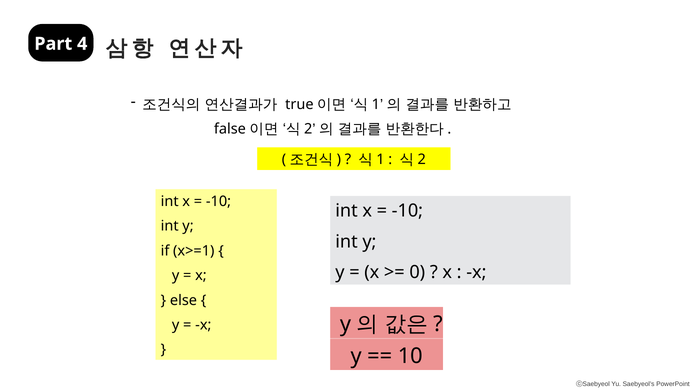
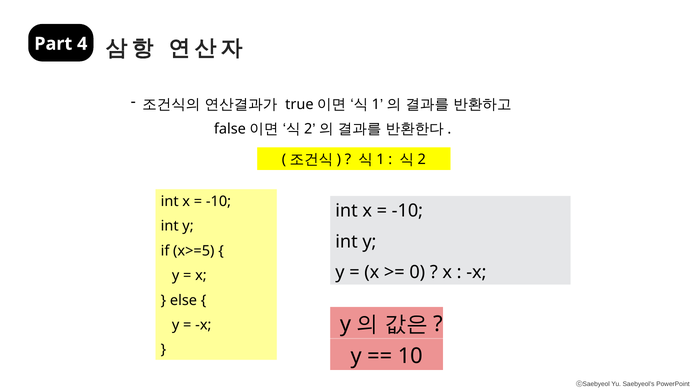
x>=1: x>=1 -> x>=5
